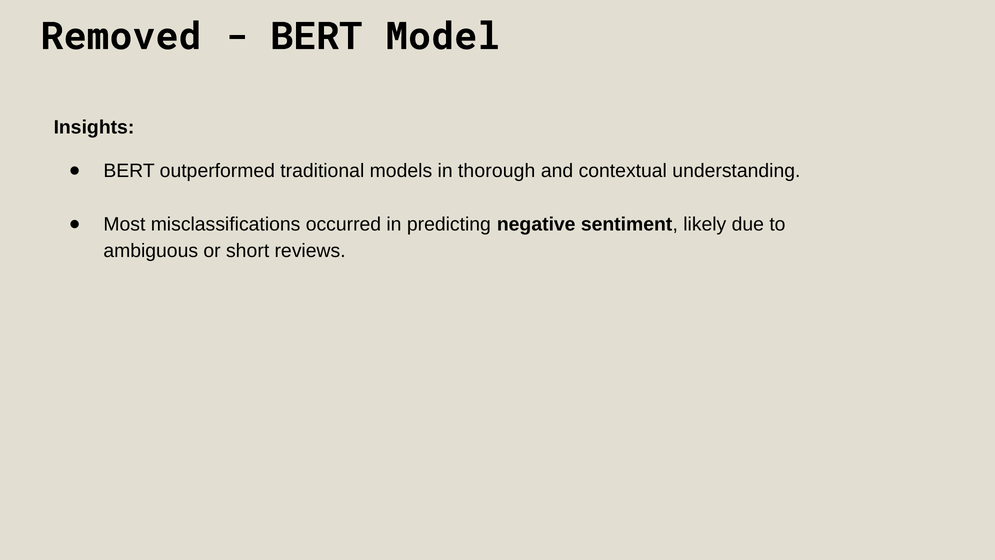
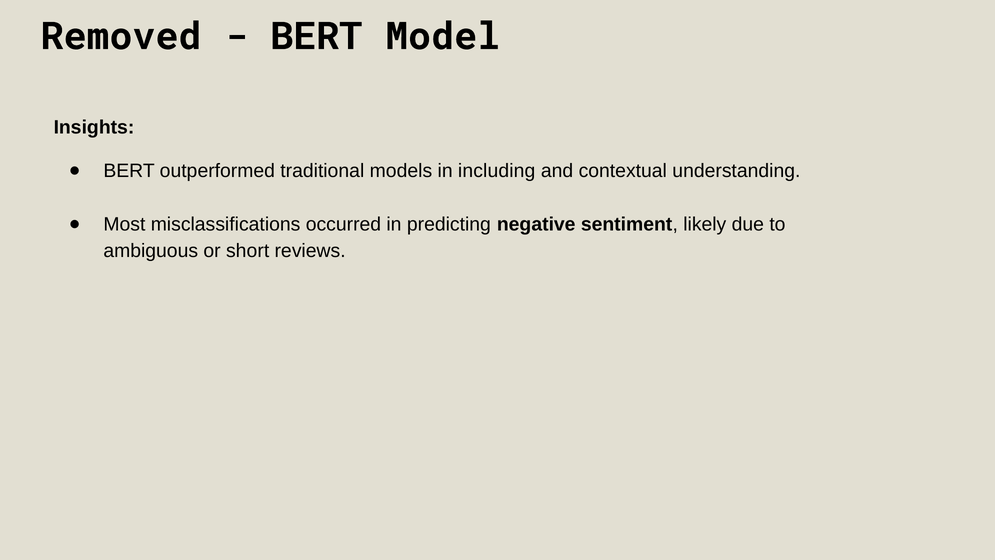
thorough: thorough -> including
